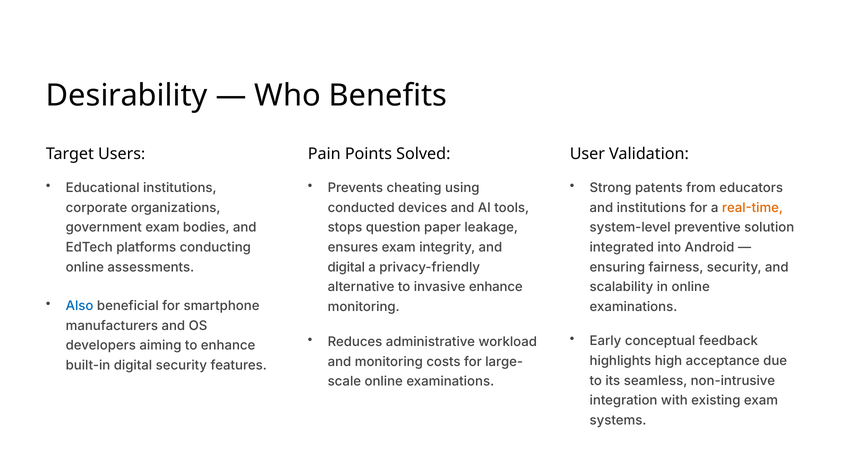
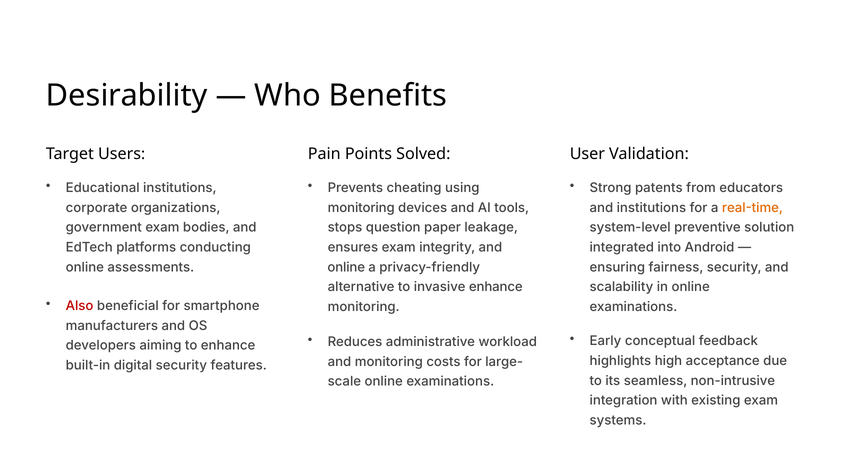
conducted at (361, 208): conducted -> monitoring
digital at (346, 267): digital -> online
Also colour: blue -> red
